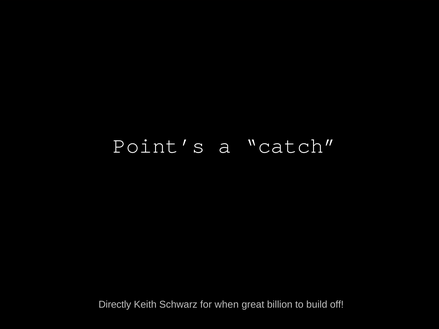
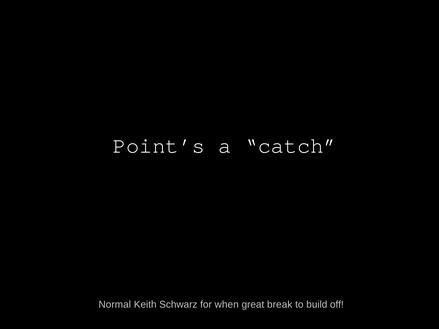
Directly: Directly -> Normal
billion: billion -> break
